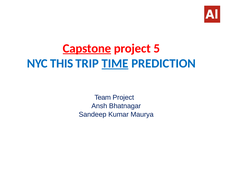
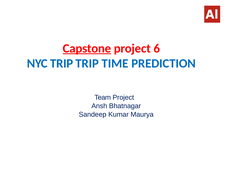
5: 5 -> 6
NYC THIS: THIS -> TRIP
TIME underline: present -> none
